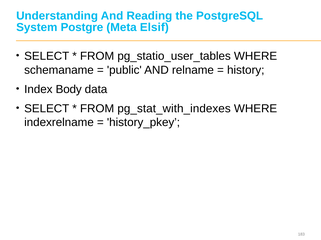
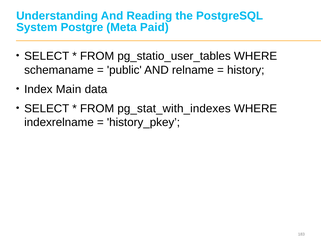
Elsif: Elsif -> Paid
Body: Body -> Main
